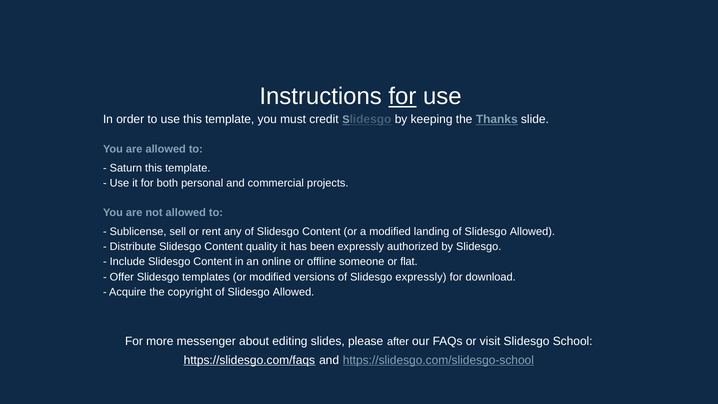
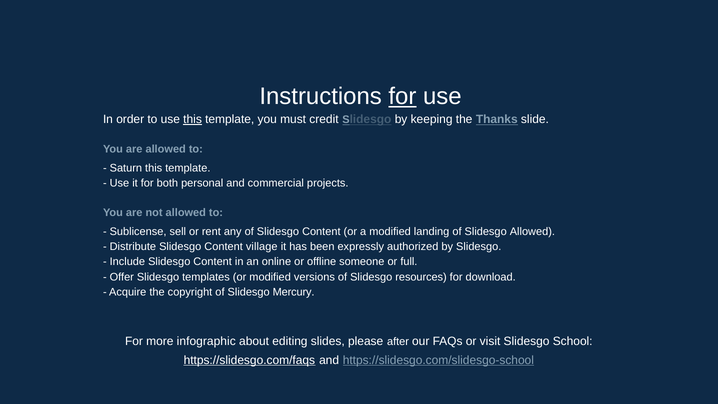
this at (193, 119) underline: none -> present
quality: quality -> village
flat: flat -> full
Slidesgo expressly: expressly -> resources
copyright of Slidesgo Allowed: Allowed -> Mercury
messenger: messenger -> infographic
